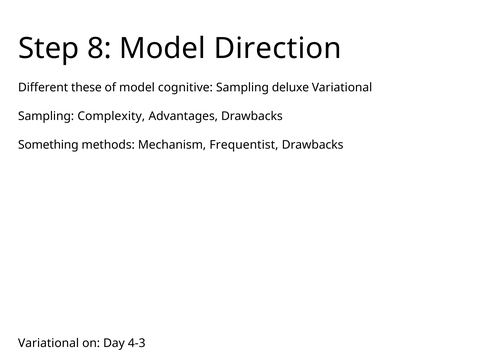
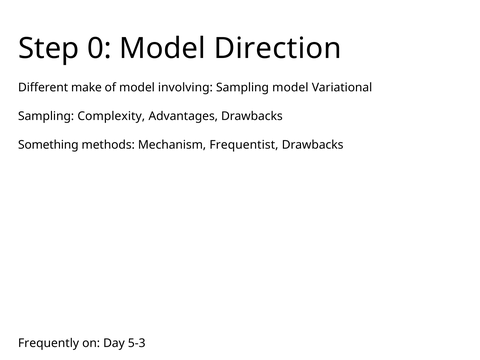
8: 8 -> 0
these: these -> make
cognitive: cognitive -> involving
Sampling deluxe: deluxe -> model
Variational at (49, 343): Variational -> Frequently
4-3: 4-3 -> 5-3
